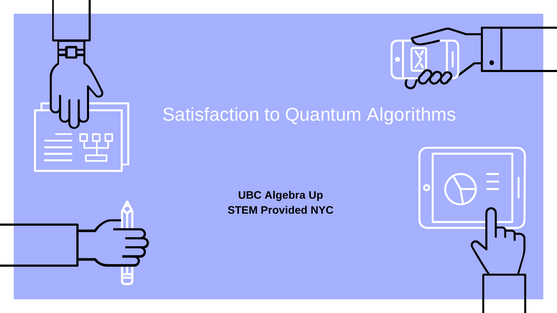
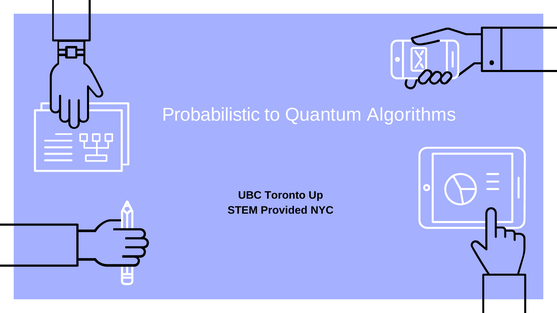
Satisfaction: Satisfaction -> Probabilistic
Algebra: Algebra -> Toronto
